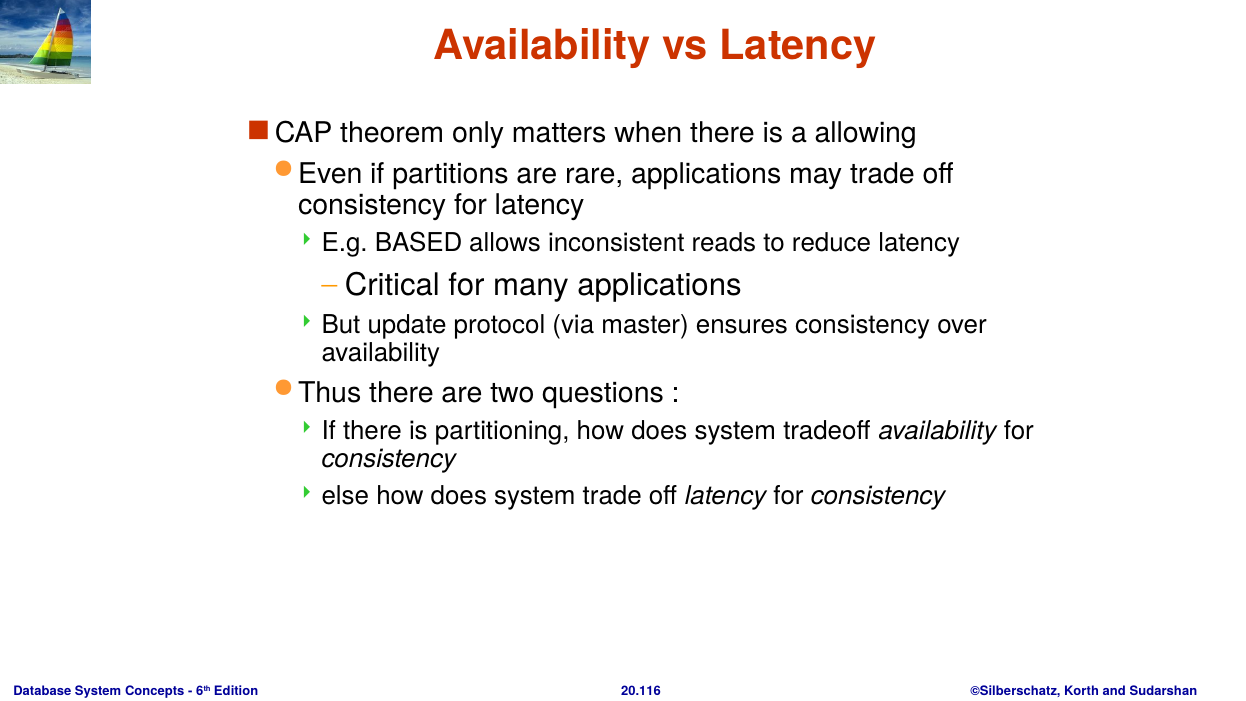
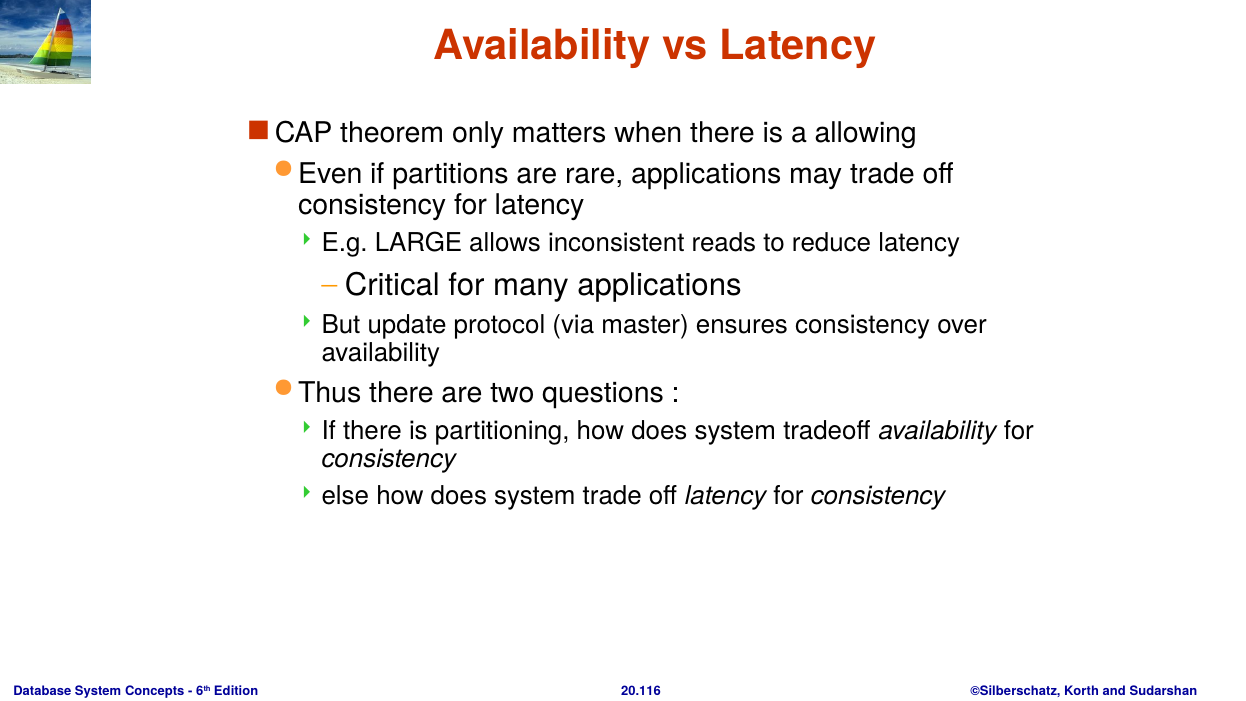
BASED: BASED -> LARGE
